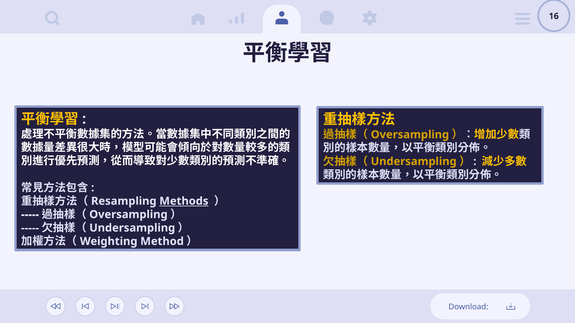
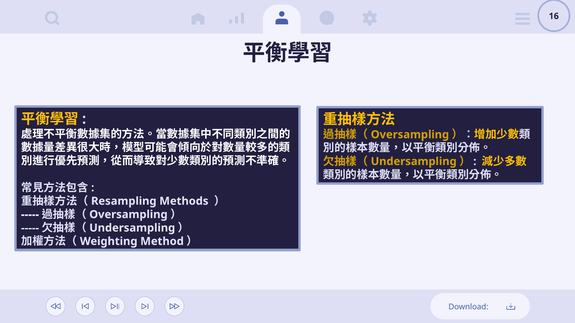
Methods underline: present -> none
